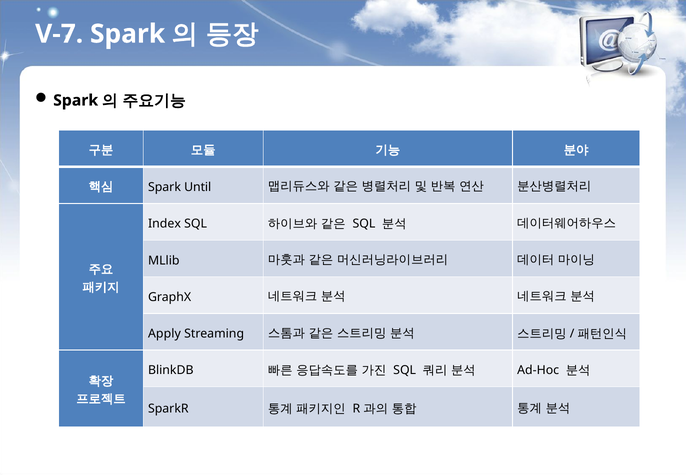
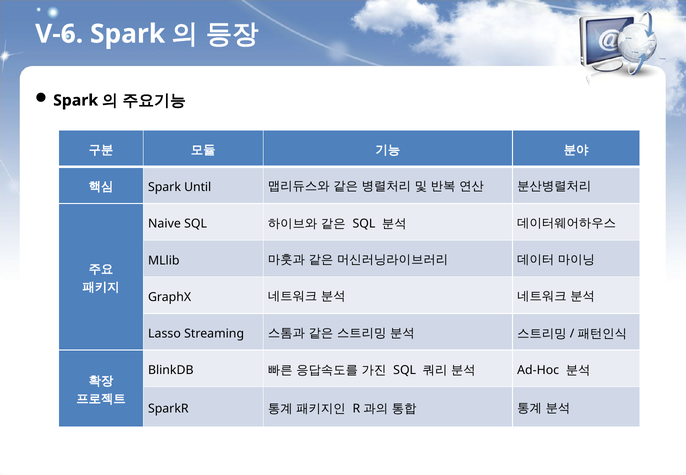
V-7: V-7 -> V-6
Index: Index -> Naive
Apply: Apply -> Lasso
